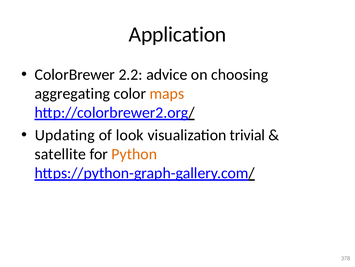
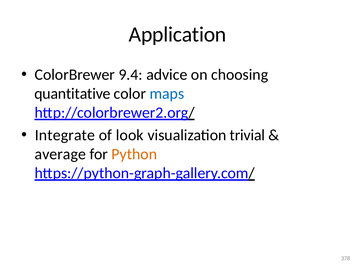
2.2: 2.2 -> 9.4
aggregating: aggregating -> quantitative
maps colour: orange -> blue
Updating: Updating -> Integrate
satellite: satellite -> average
